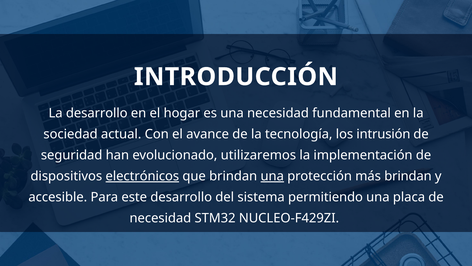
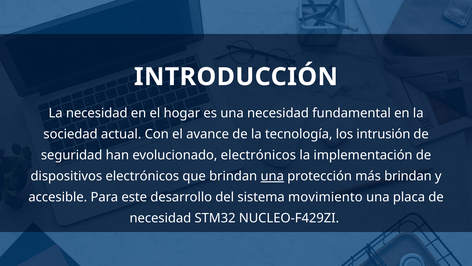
La desarrollo: desarrollo -> necesidad
evolucionado utilizaremos: utilizaremos -> electrónicos
electrónicos at (142, 176) underline: present -> none
permitiendo: permitiendo -> movimiento
